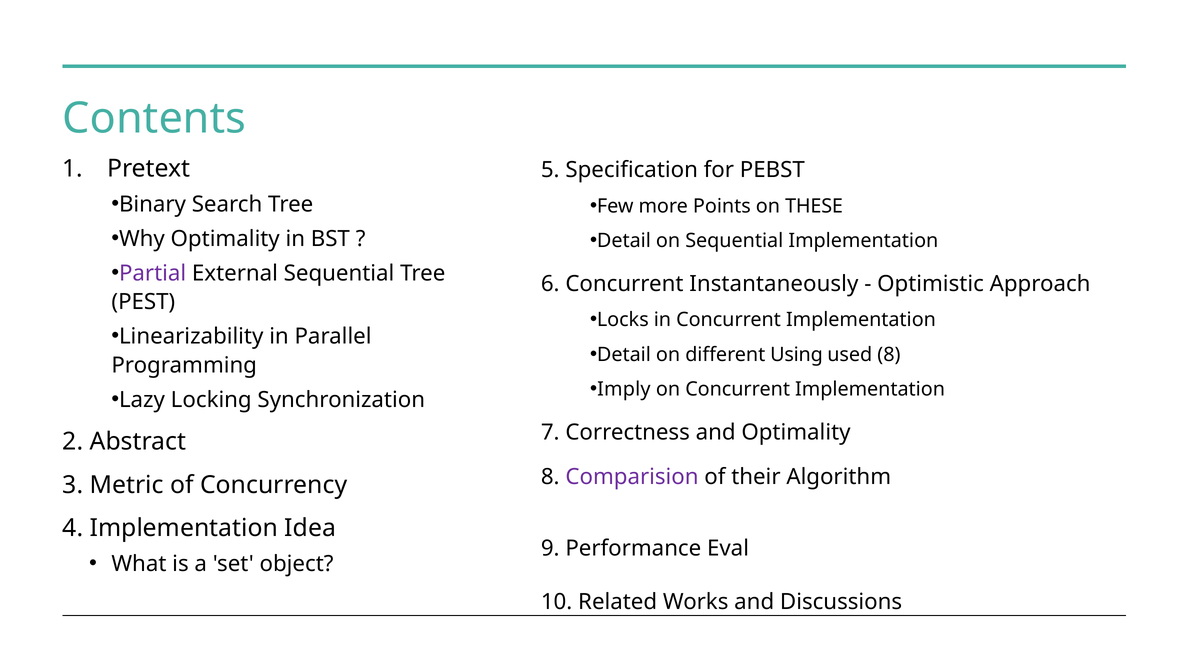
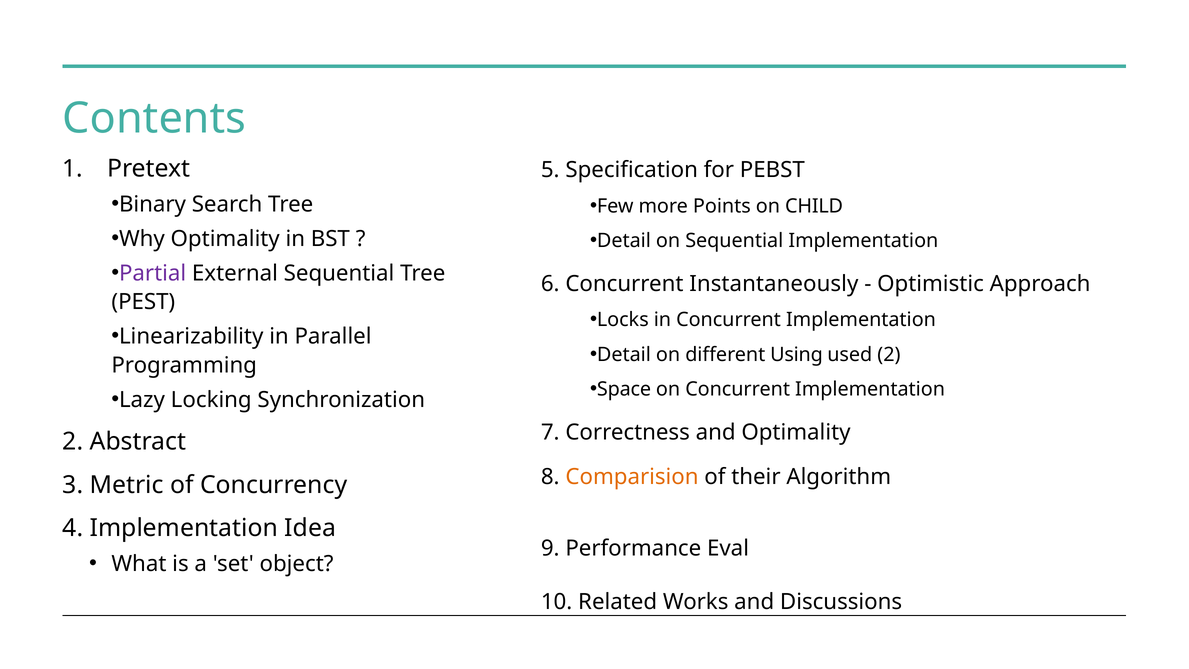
THESE: THESE -> CHILD
used 8: 8 -> 2
Imply: Imply -> Space
Comparision colour: purple -> orange
